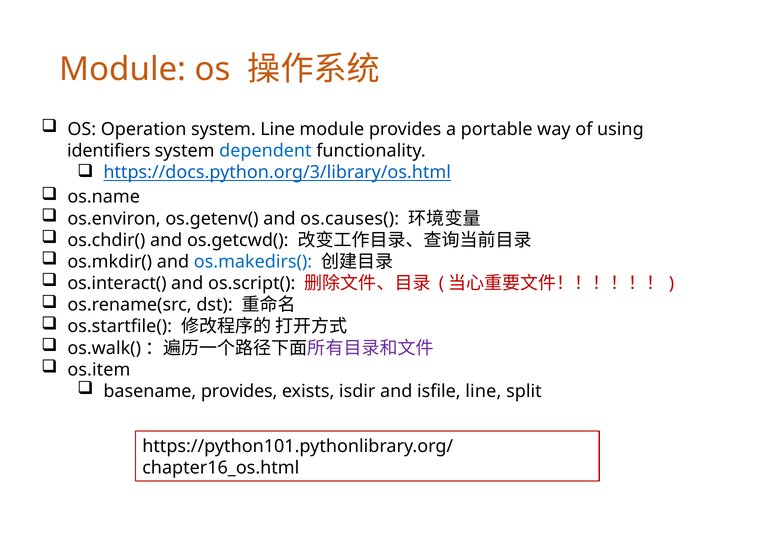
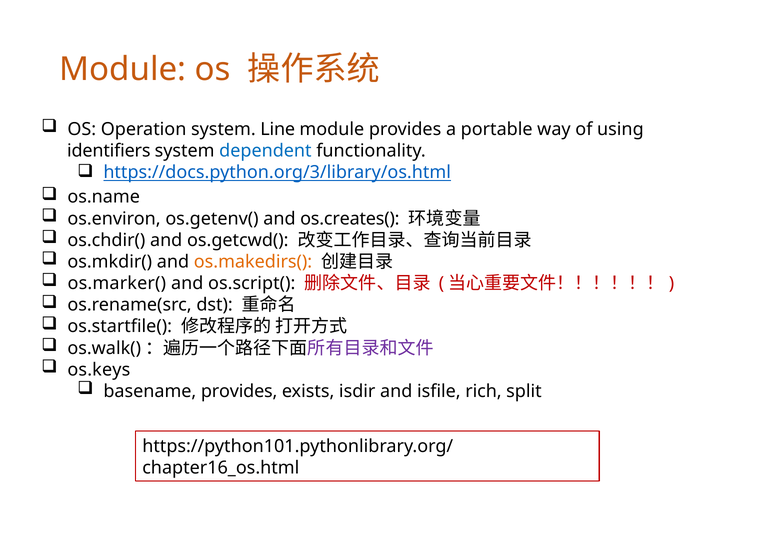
os.causes(: os.causes( -> os.creates(
os.makedirs( colour: blue -> orange
os.interact(: os.interact( -> os.marker(
os.item: os.item -> os.keys
isfile line: line -> rich
